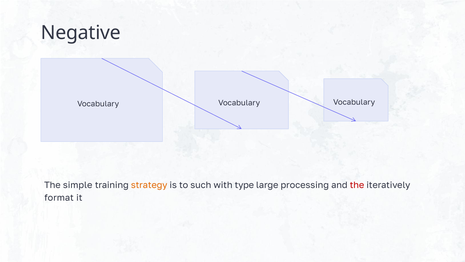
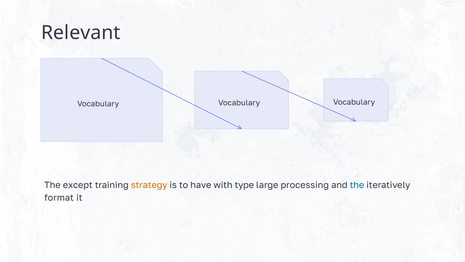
Negative: Negative -> Relevant
simple: simple -> except
such: such -> have
the at (357, 185) colour: red -> blue
